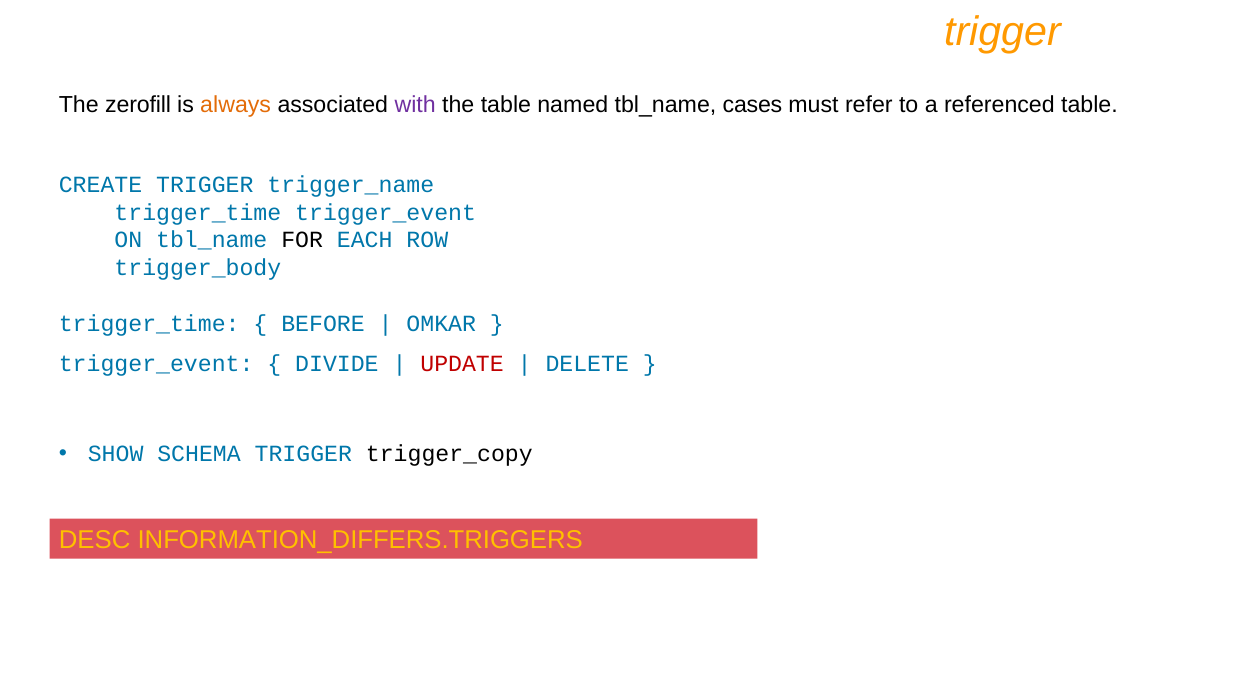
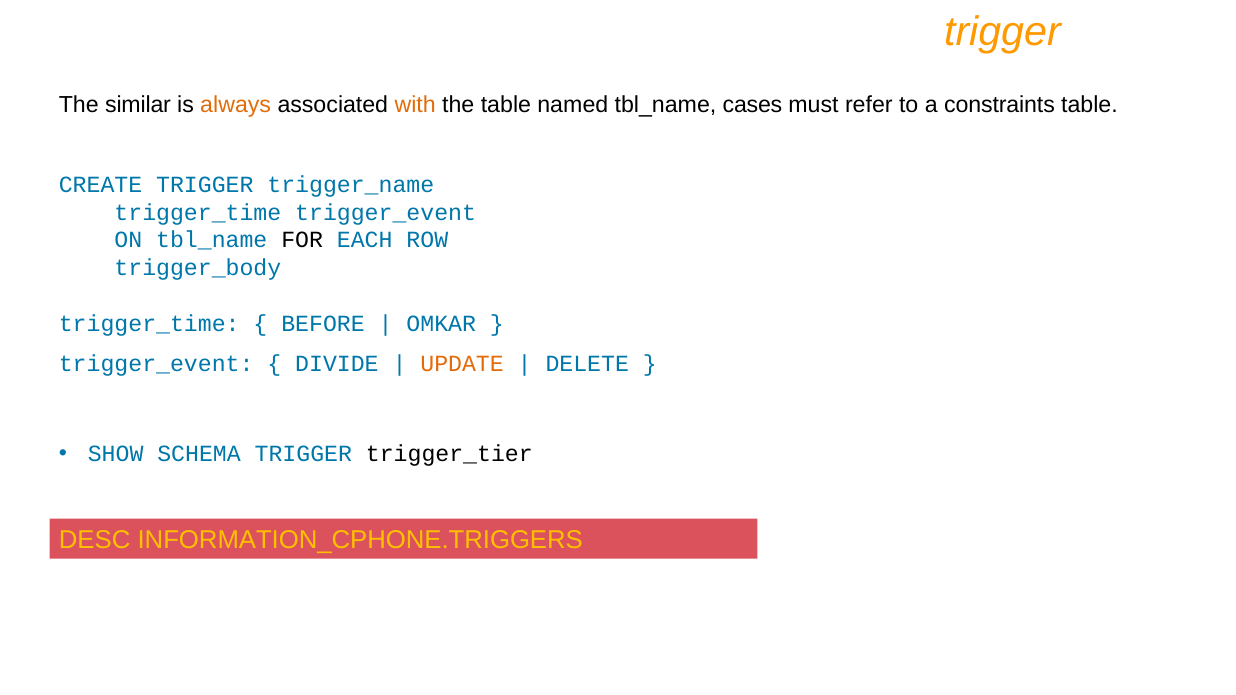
zerofill: zerofill -> similar
with colour: purple -> orange
referenced: referenced -> constraints
UPDATE colour: red -> orange
trigger_copy: trigger_copy -> trigger_tier
INFORMATION_DIFFERS.TRIGGERS: INFORMATION_DIFFERS.TRIGGERS -> INFORMATION_CPHONE.TRIGGERS
